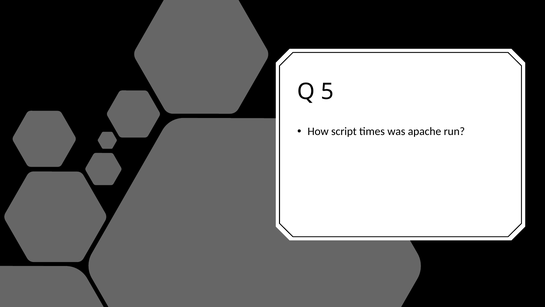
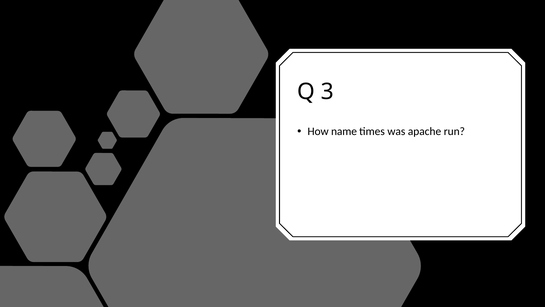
5: 5 -> 3
script: script -> name
